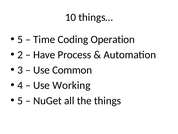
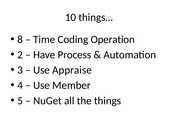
5 at (20, 39): 5 -> 8
Common: Common -> Appraise
Working: Working -> Member
